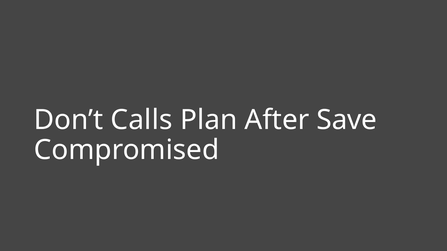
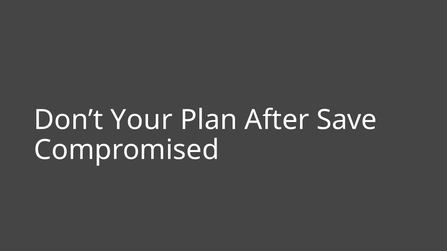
Calls: Calls -> Your
